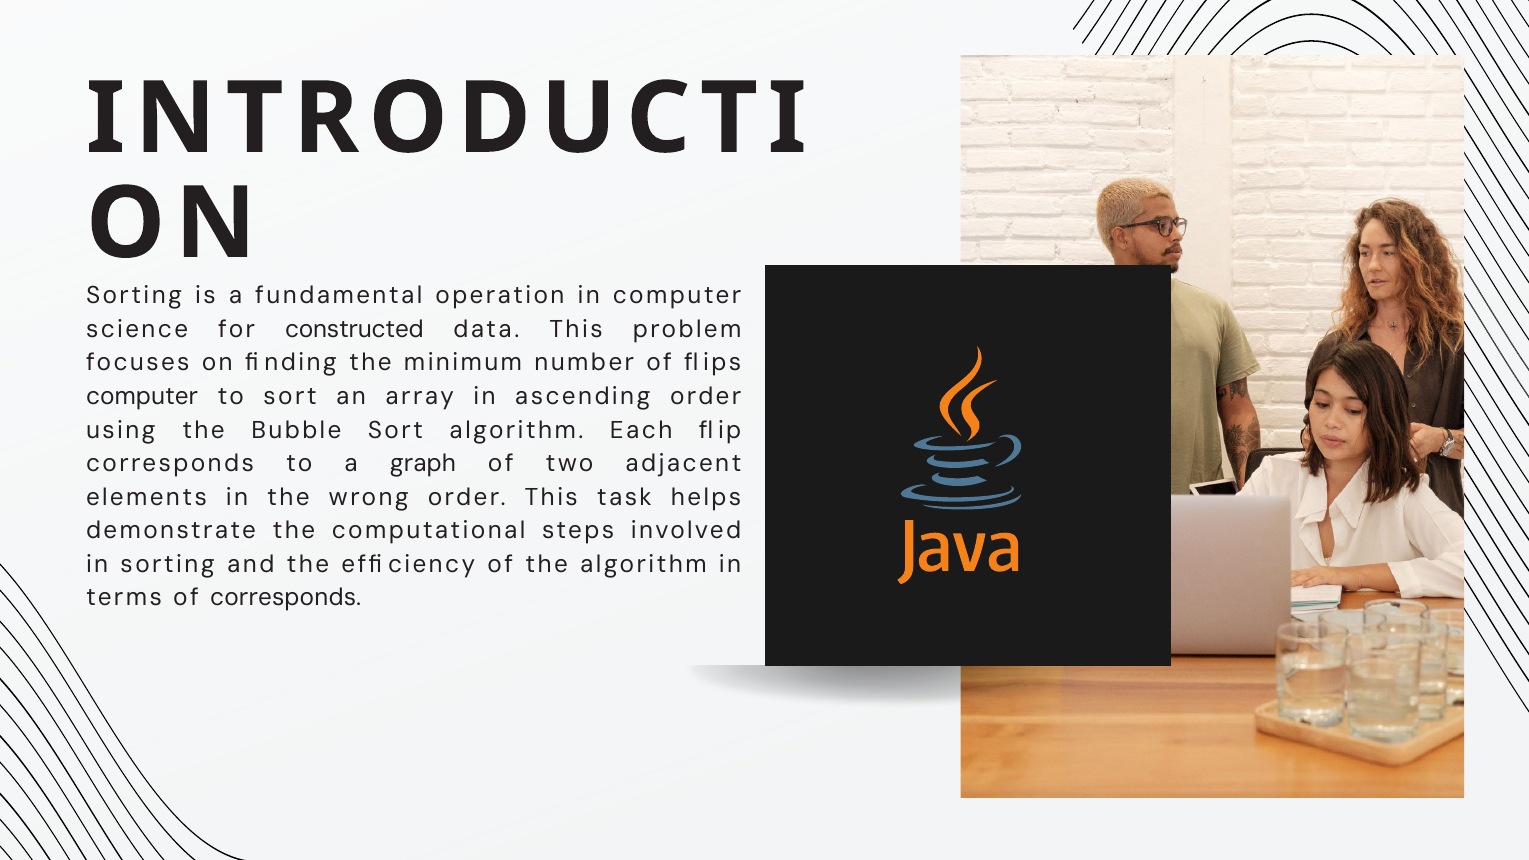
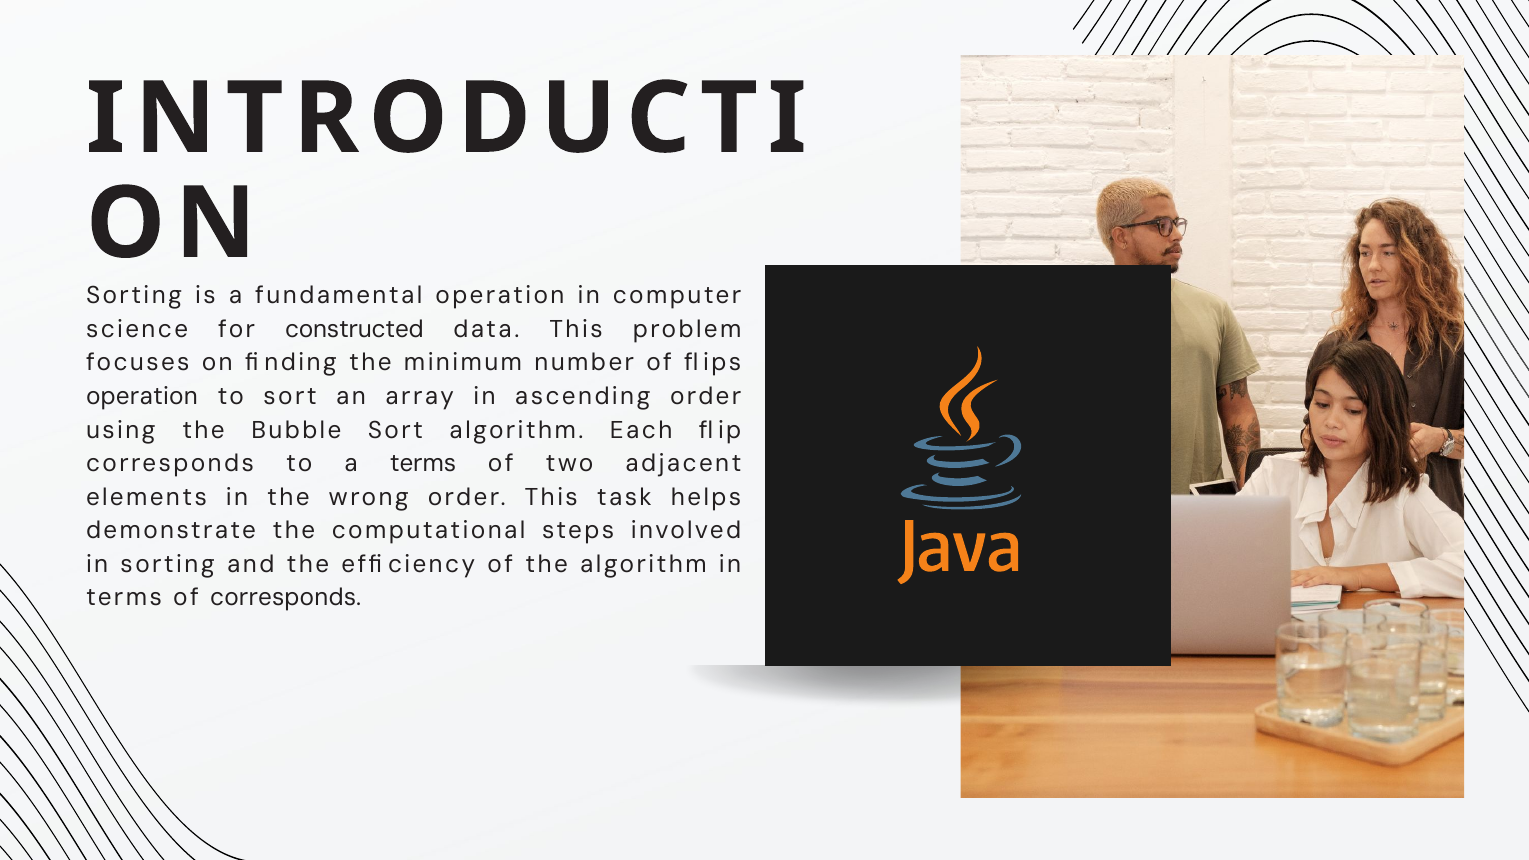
computer at (142, 397): computer -> operation
a graph: graph -> terms
